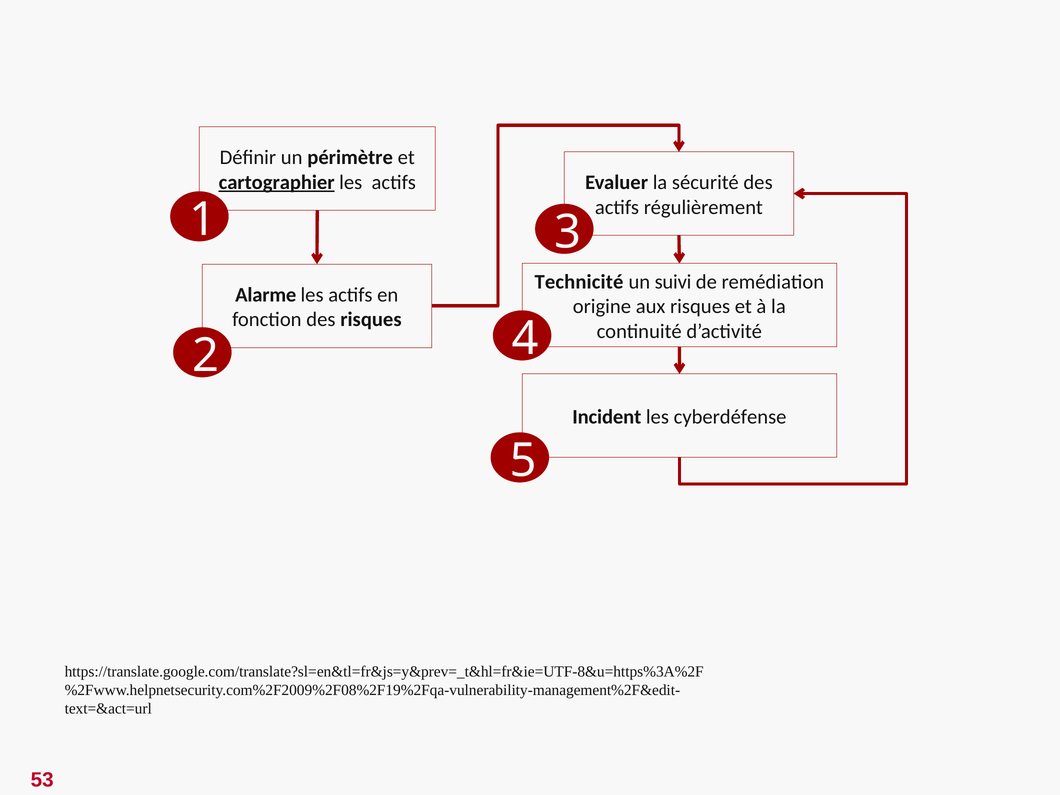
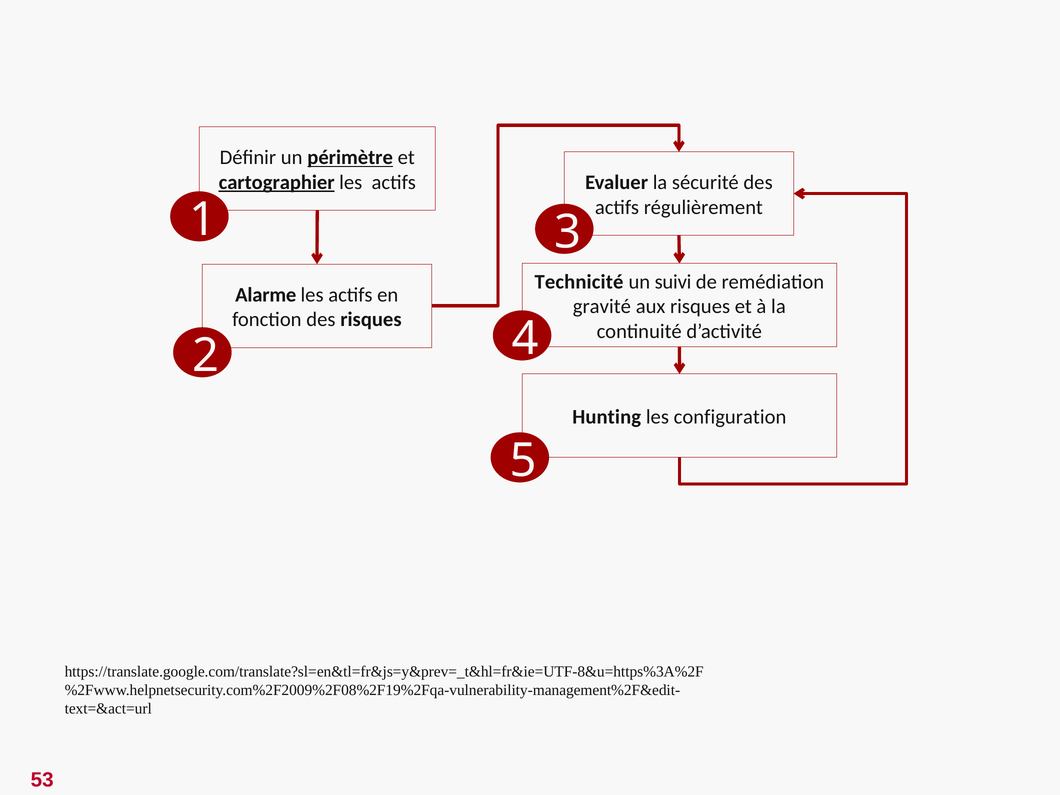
périmètre underline: none -> present
origine: origine -> gravité
Incident: Incident -> Hunting
cyberdéfense: cyberdéfense -> configuration
